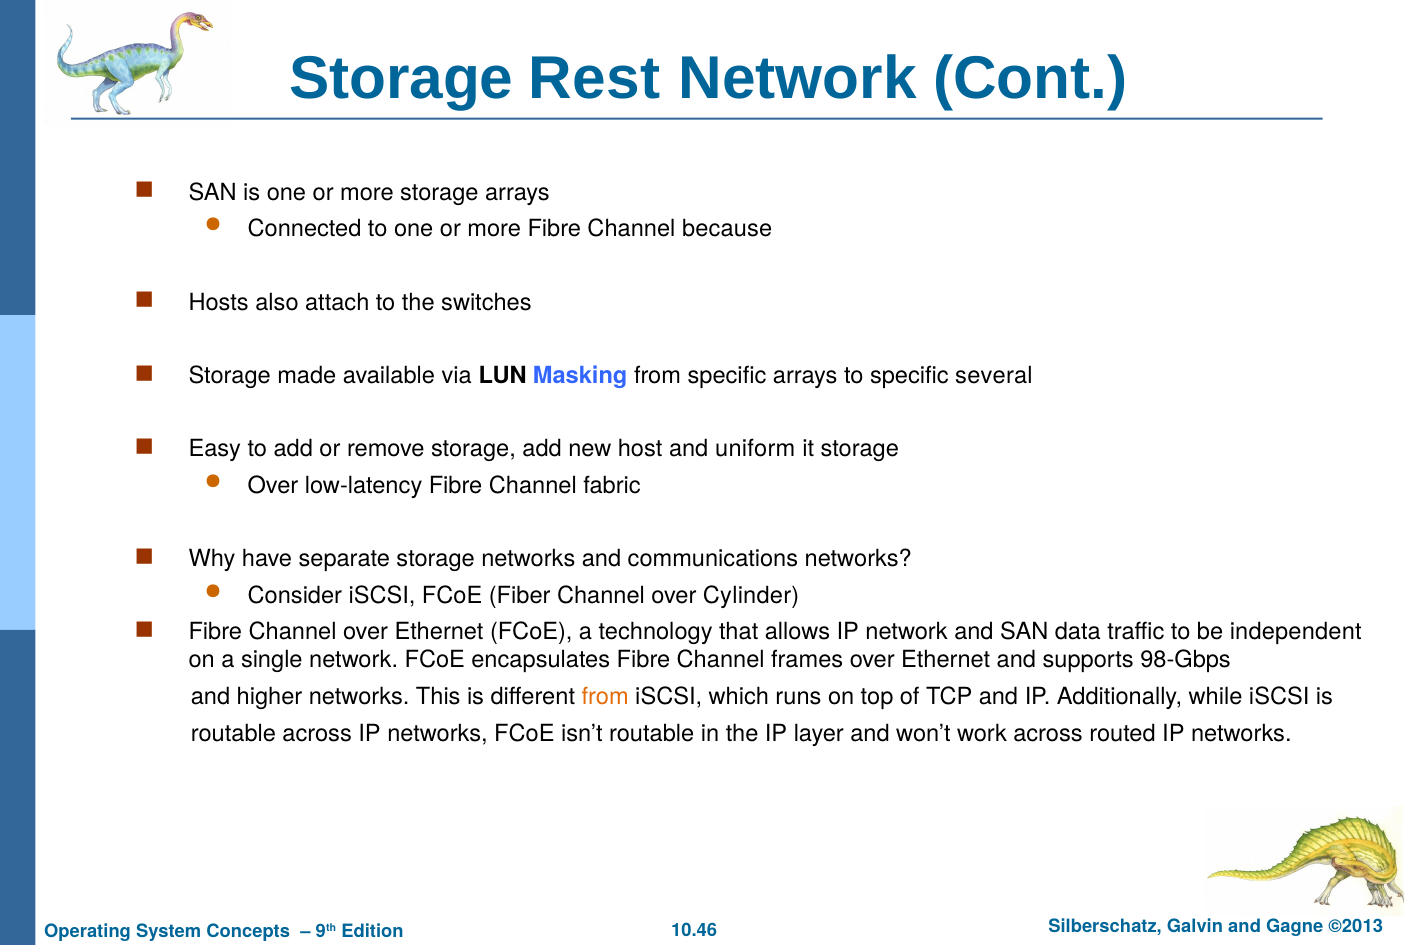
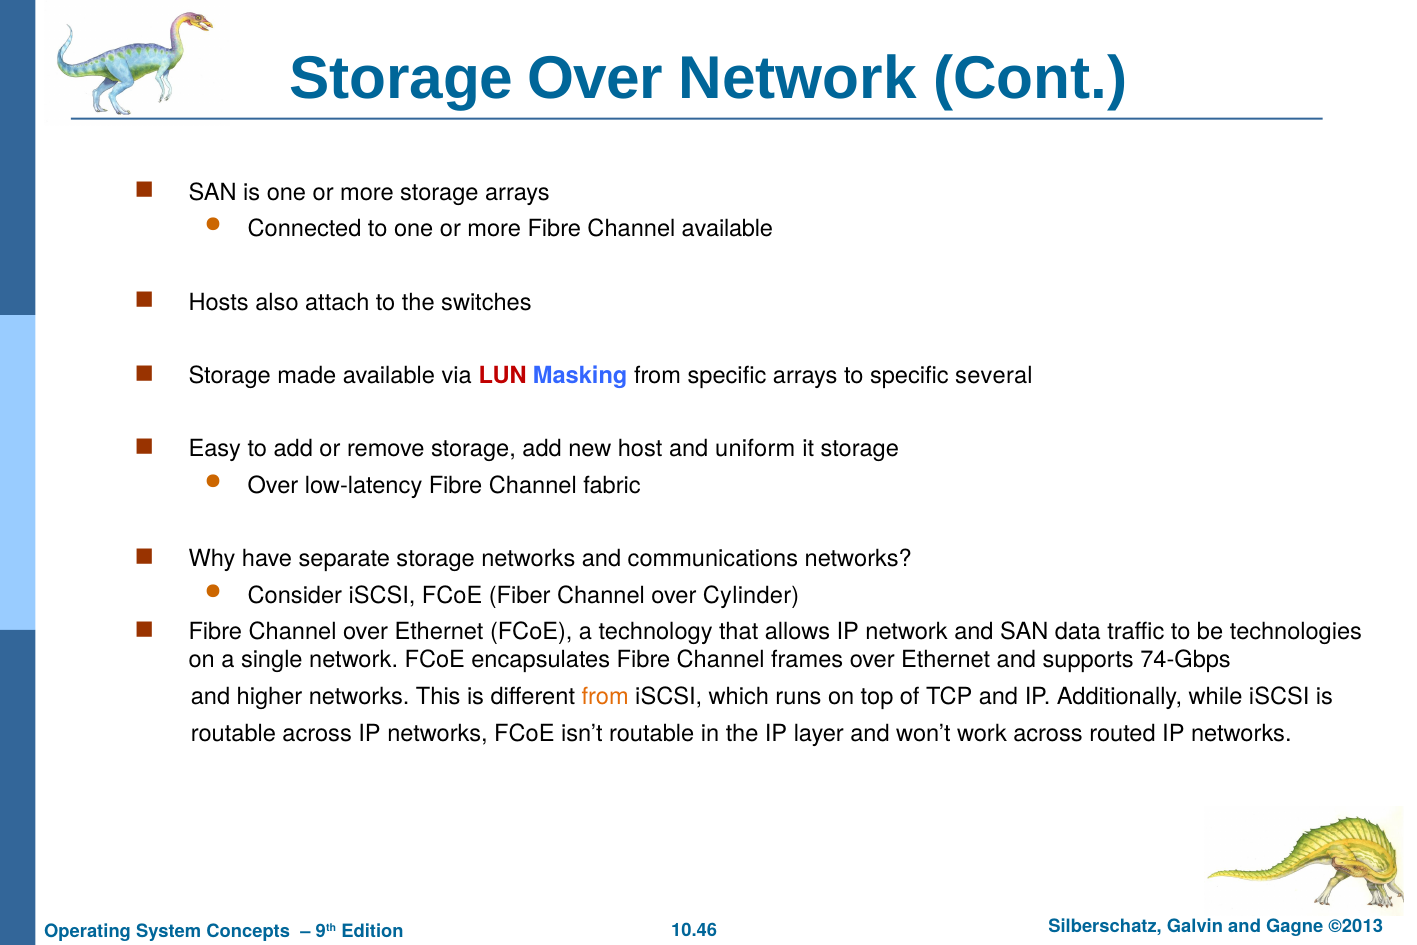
Storage Rest: Rest -> Over
Channel because: because -> available
LUN colour: black -> red
independent: independent -> technologies
98-Gbps: 98-Gbps -> 74-Gbps
